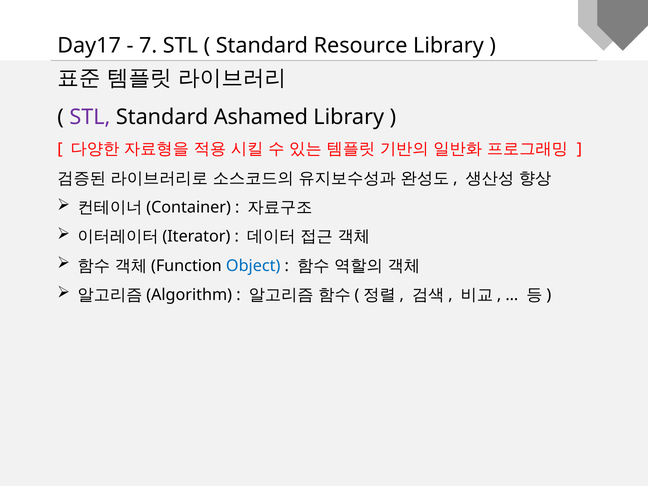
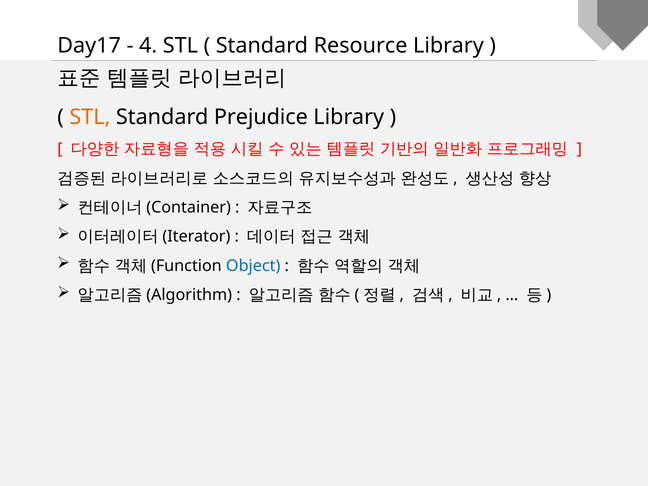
7: 7 -> 4
STL at (90, 117) colour: purple -> orange
Ashamed: Ashamed -> Prejudice
